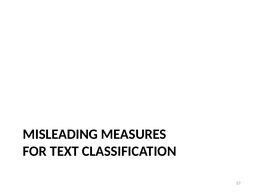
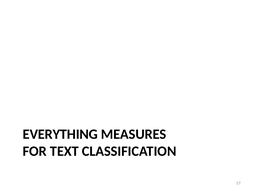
MISLEADING: MISLEADING -> EVERYTHING
